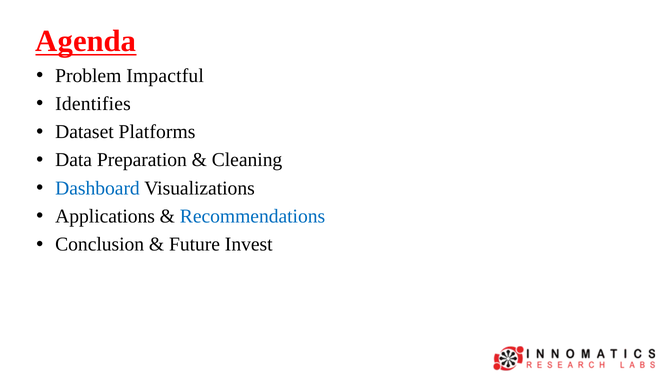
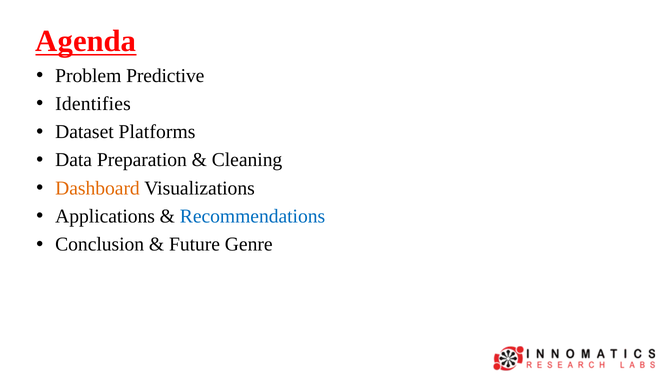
Impactful: Impactful -> Predictive
Dashboard colour: blue -> orange
Invest: Invest -> Genre
